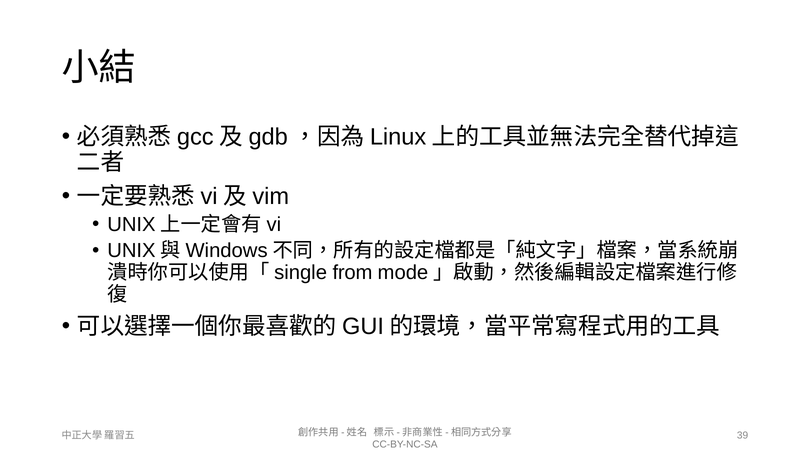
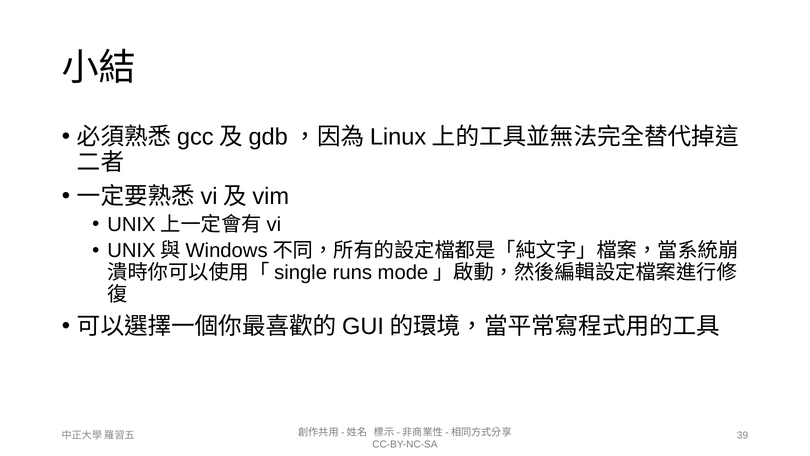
from: from -> runs
